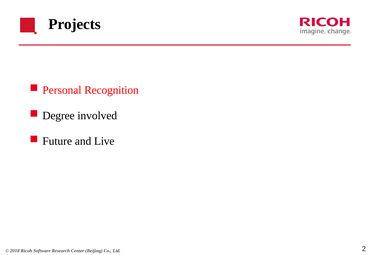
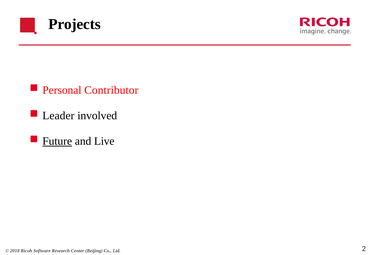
Recognition: Recognition -> Contributor
Degree: Degree -> Leader
Future underline: none -> present
